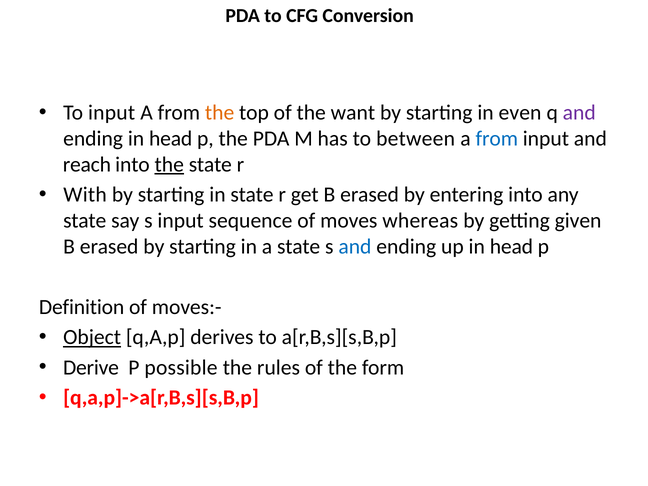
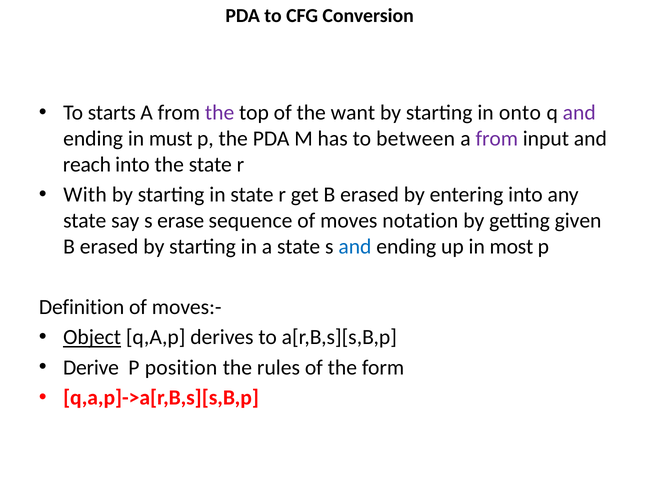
To input: input -> starts
the at (220, 113) colour: orange -> purple
even: even -> onto
ending in head: head -> must
from at (497, 139) colour: blue -> purple
the at (169, 165) underline: present -> none
s input: input -> erase
whereas: whereas -> notation
up in head: head -> most
possible: possible -> position
